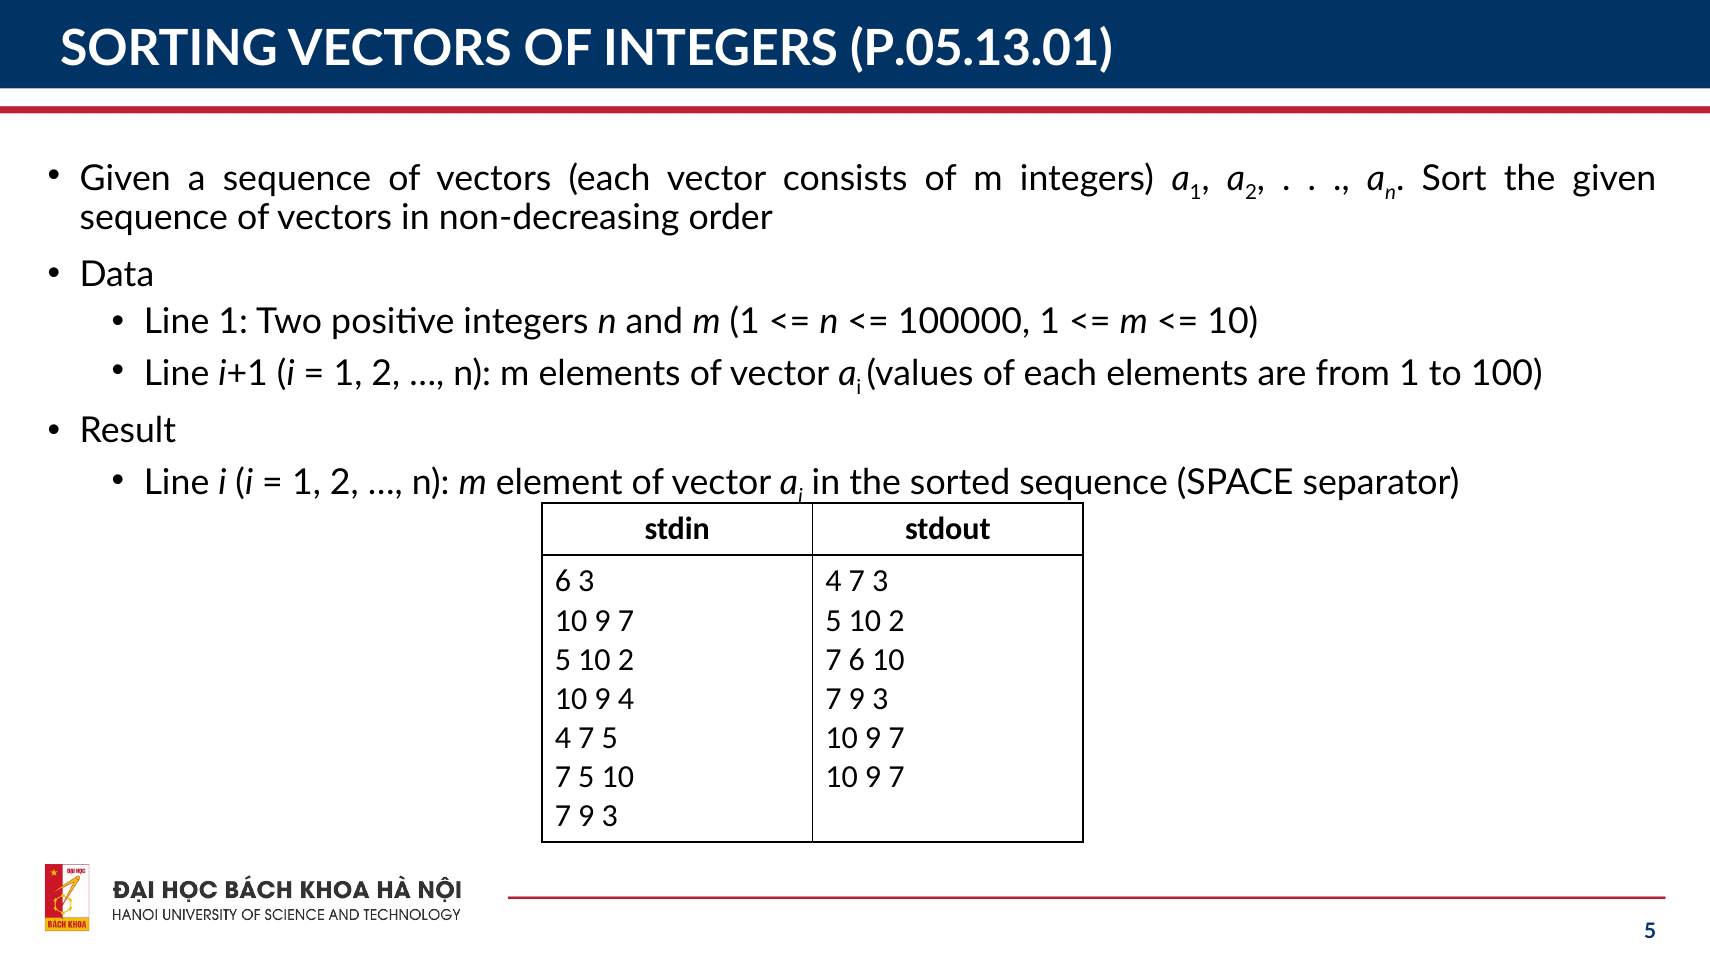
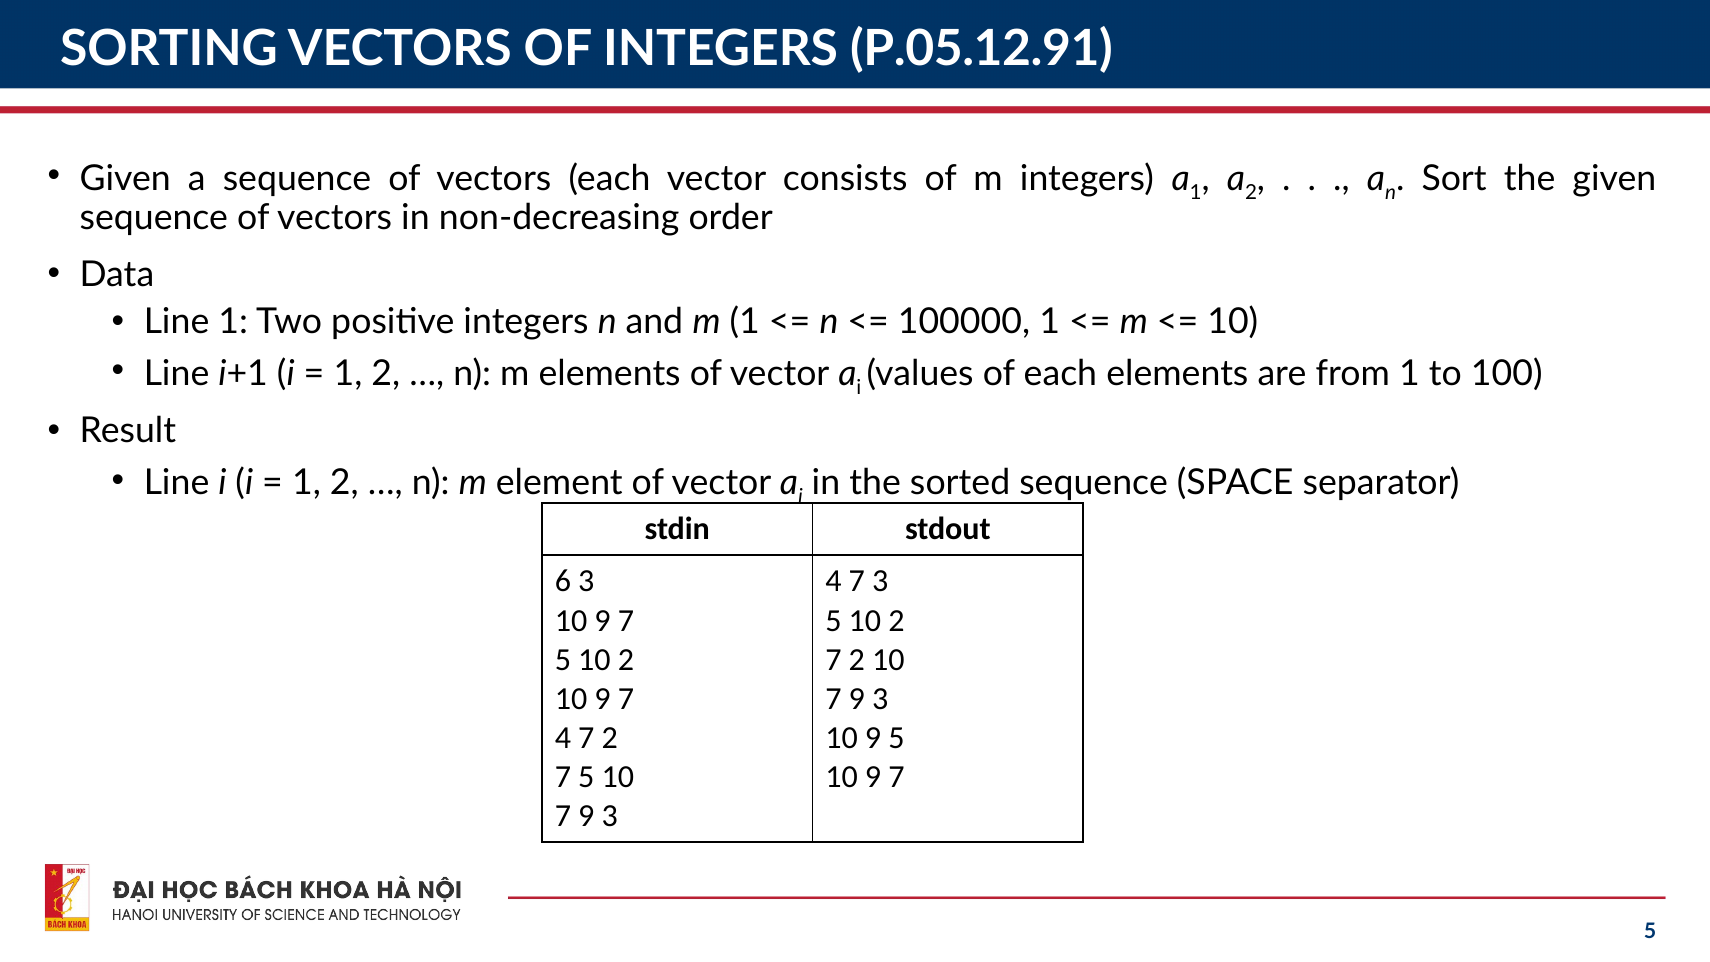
P.05.13.01: P.05.13.01 -> P.05.12.91
6 at (857, 659): 6 -> 2
4 at (626, 699): 4 -> 7
4 7 5: 5 -> 2
7 at (897, 738): 7 -> 5
